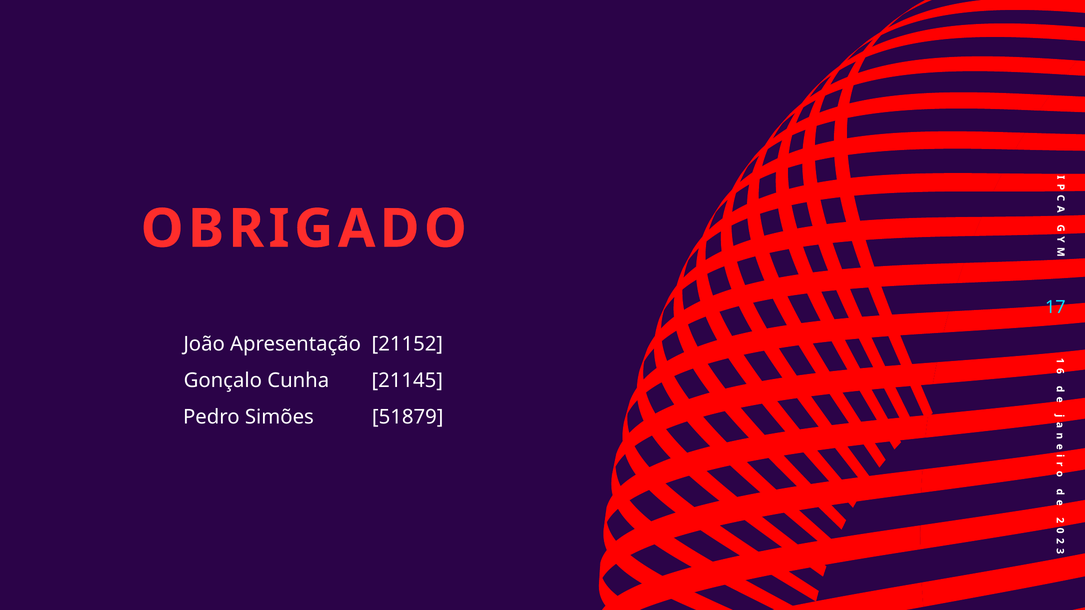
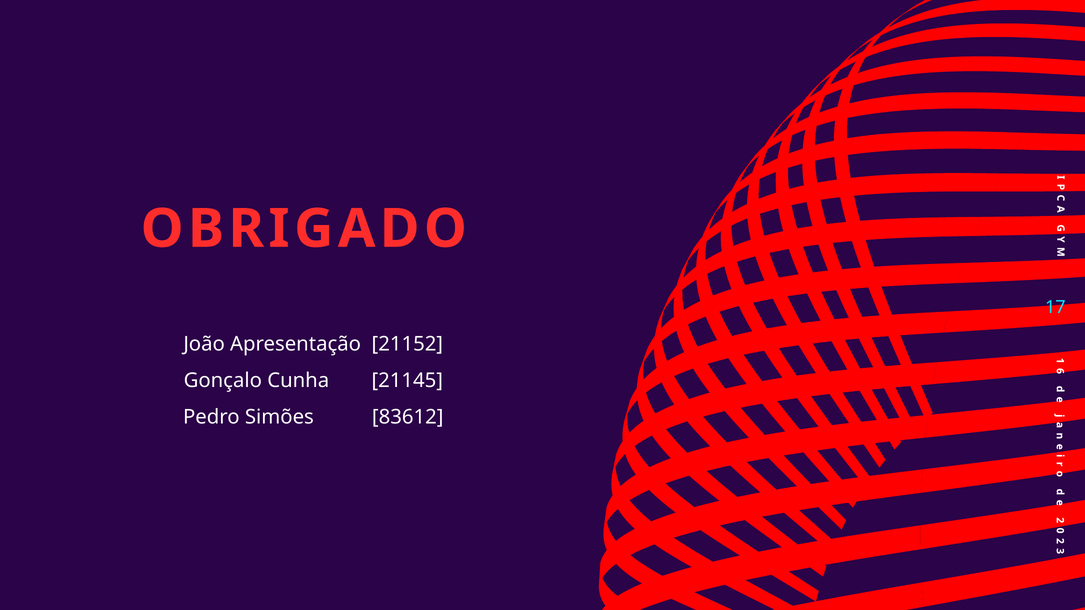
51879: 51879 -> 83612
